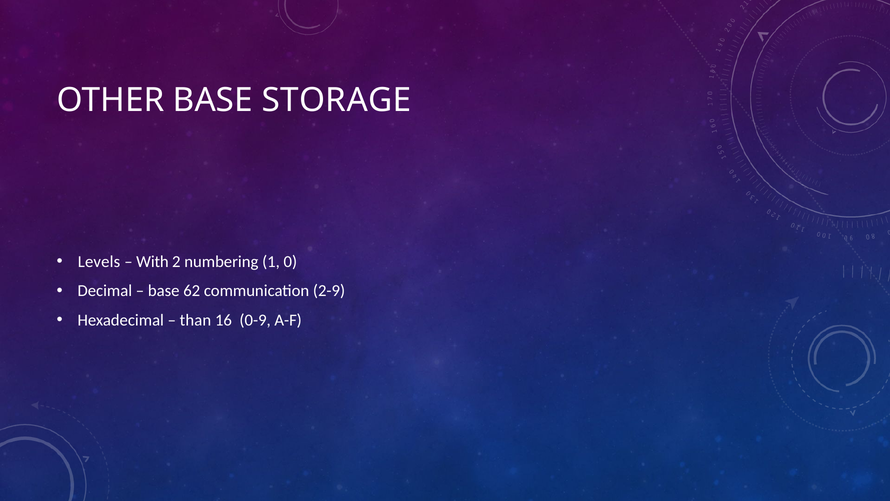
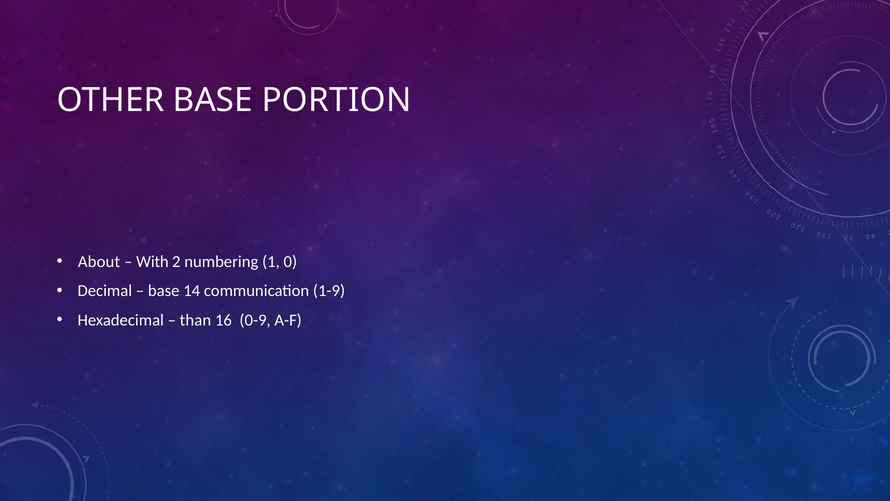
STORAGE: STORAGE -> PORTION
Levels: Levels -> About
62: 62 -> 14
2-9: 2-9 -> 1-9
